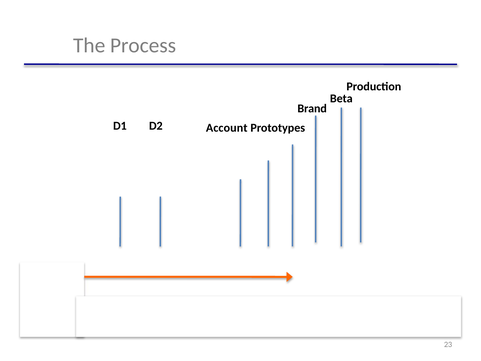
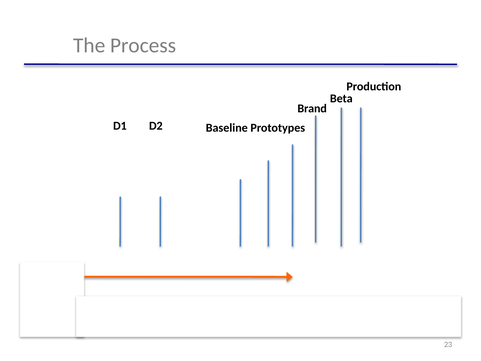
Account: Account -> Baseline
